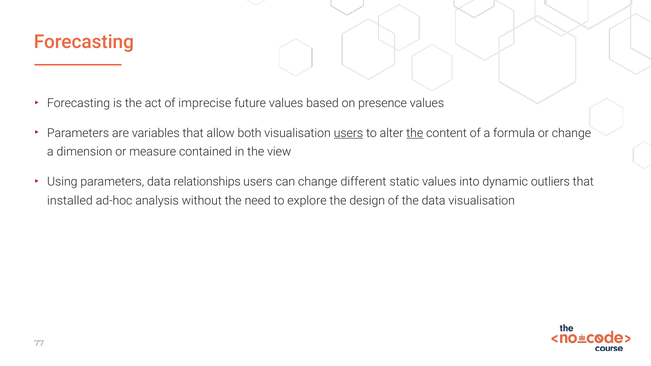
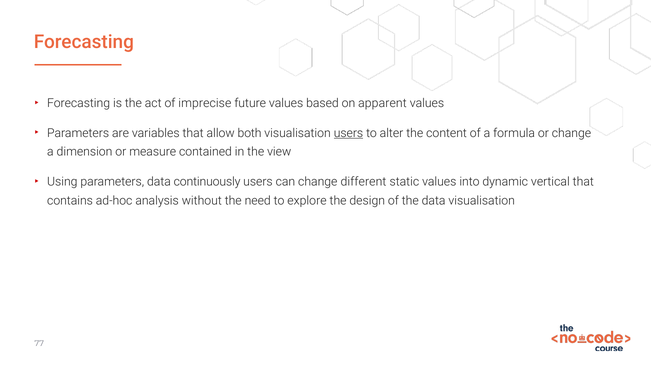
presence: presence -> apparent
the at (415, 133) underline: present -> none
relationships: relationships -> continuously
outliers: outliers -> vertical
installed: installed -> contains
